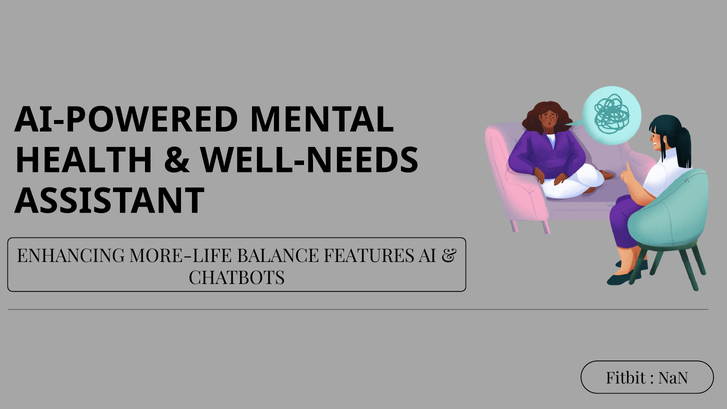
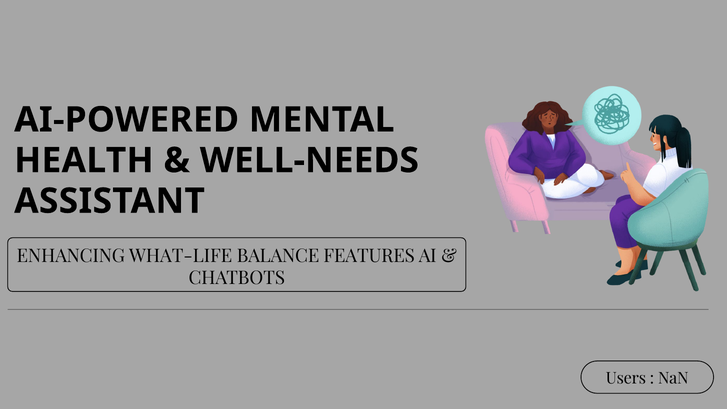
MORE-LIFE: MORE-LIFE -> WHAT-LIFE
Fitbit: Fitbit -> Users
